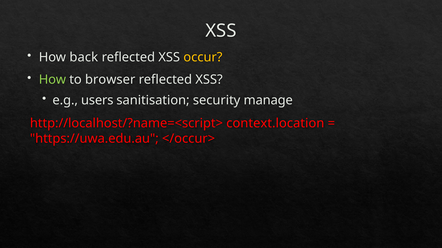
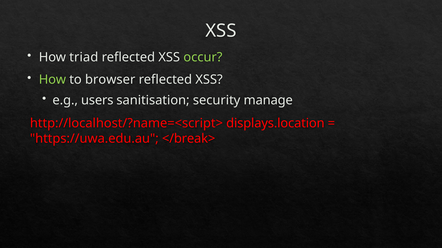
back: back -> triad
occur colour: yellow -> light green
context.location: context.location -> displays.location
</occur>: </occur> -> </break>
